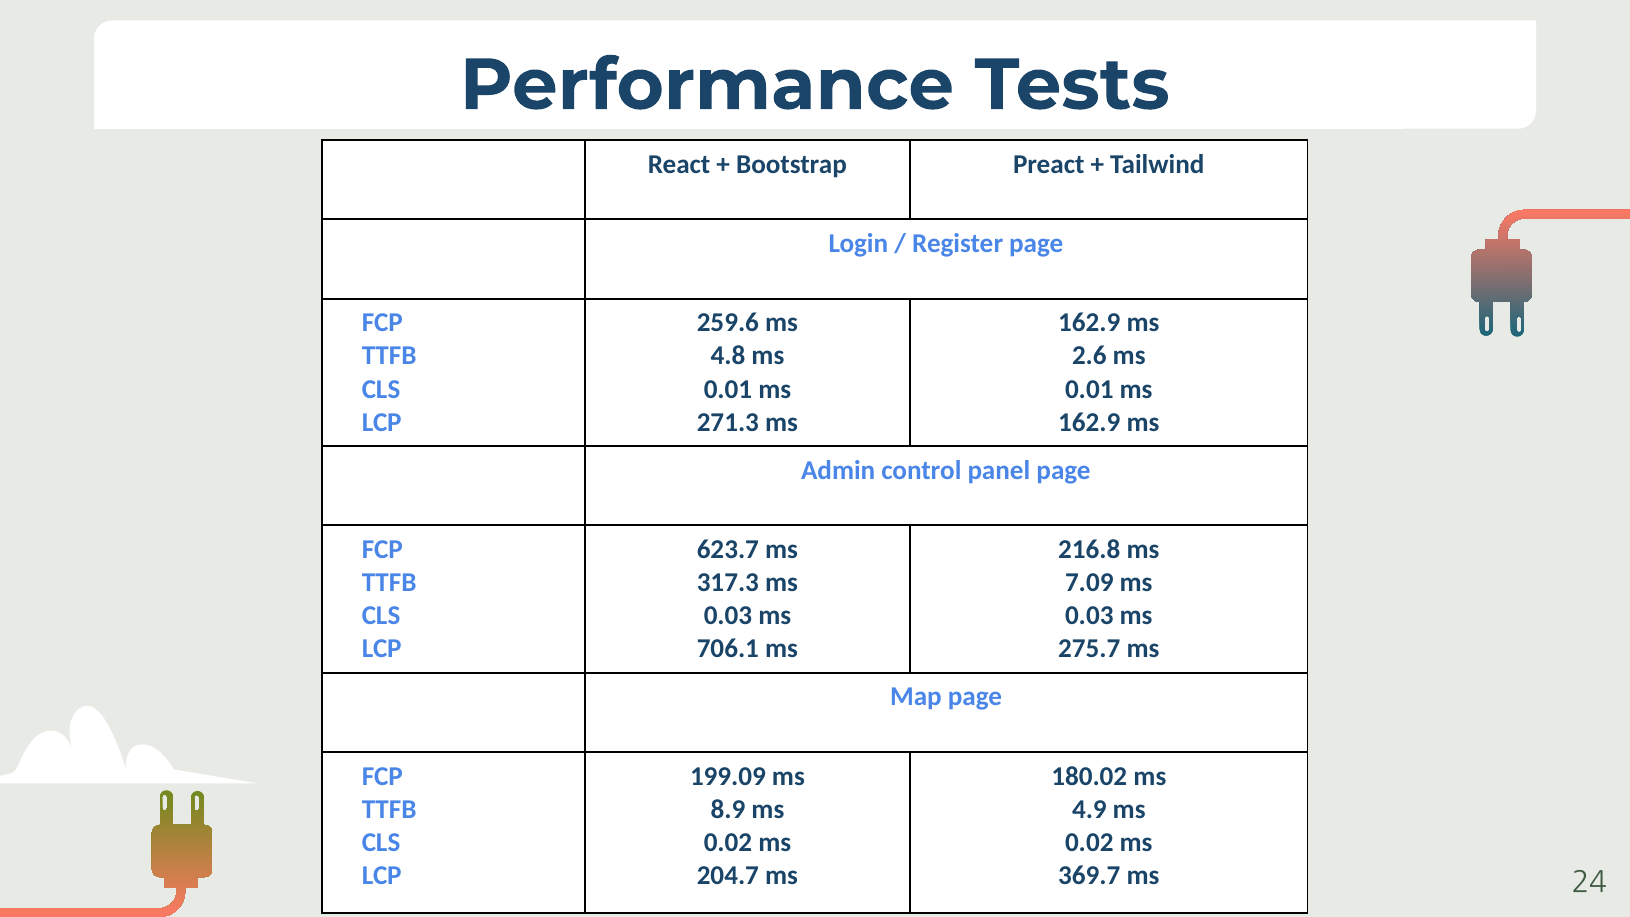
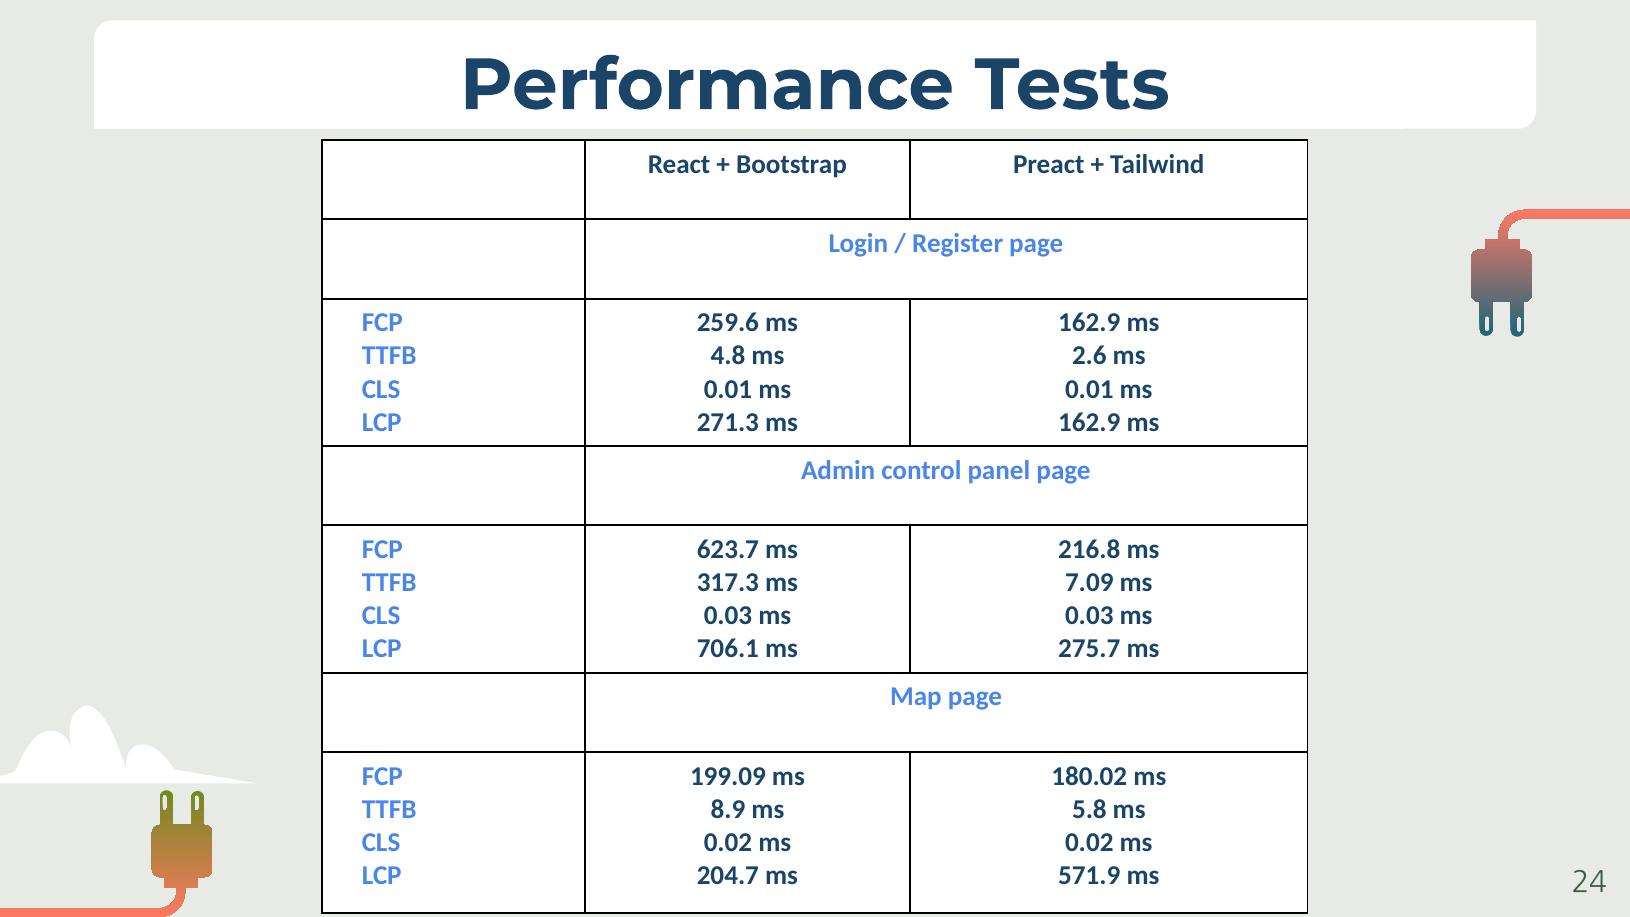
4.9: 4.9 -> 5.8
369.7: 369.7 -> 571.9
